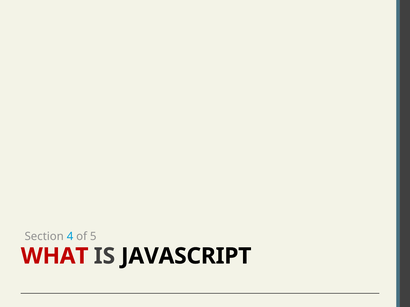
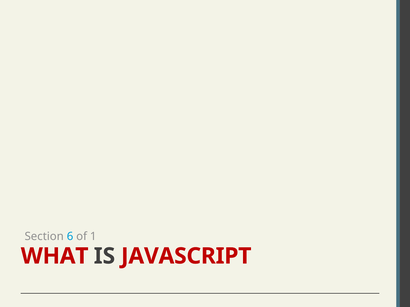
4: 4 -> 6
5: 5 -> 1
JAVASCRIPT colour: black -> red
